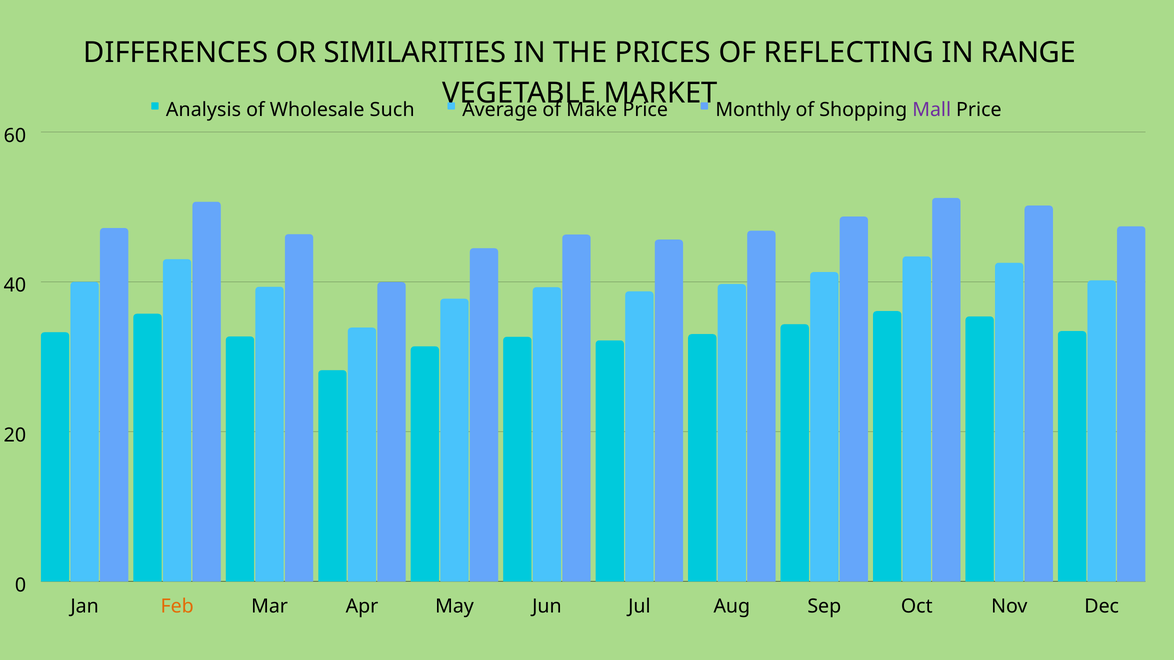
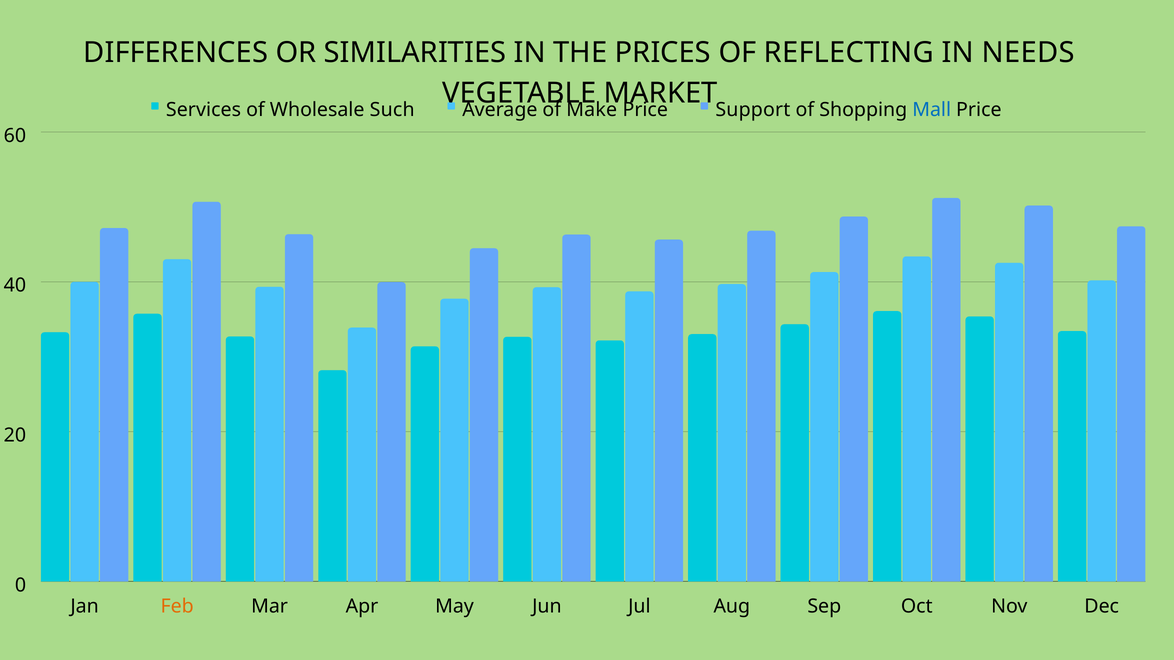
RANGE: RANGE -> NEEDS
Analysis: Analysis -> Services
Monthly: Monthly -> Support
Mall colour: purple -> blue
